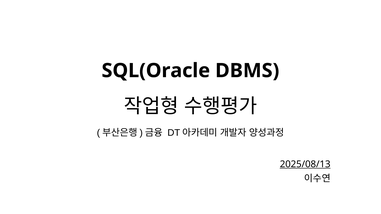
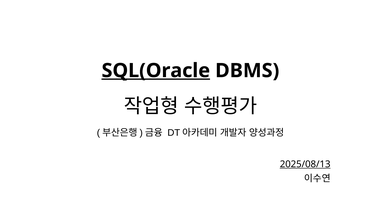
SQL(Oracle underline: none -> present
